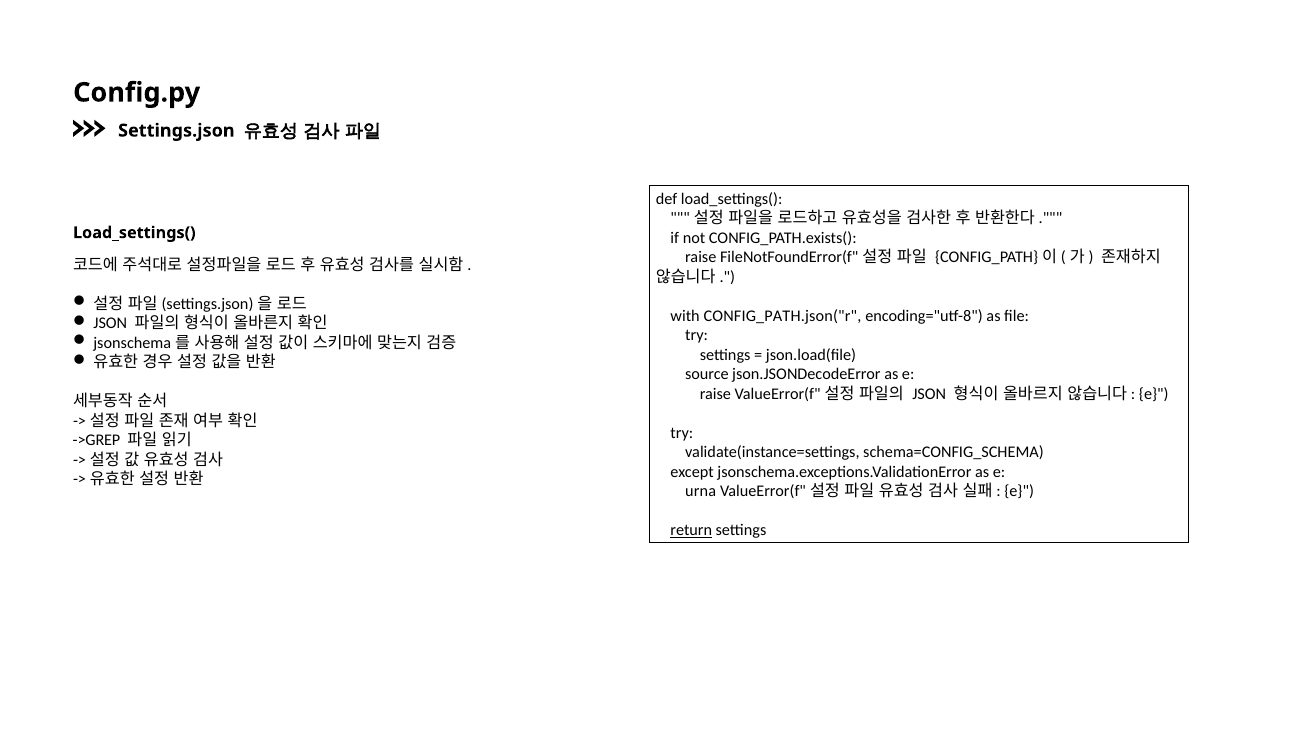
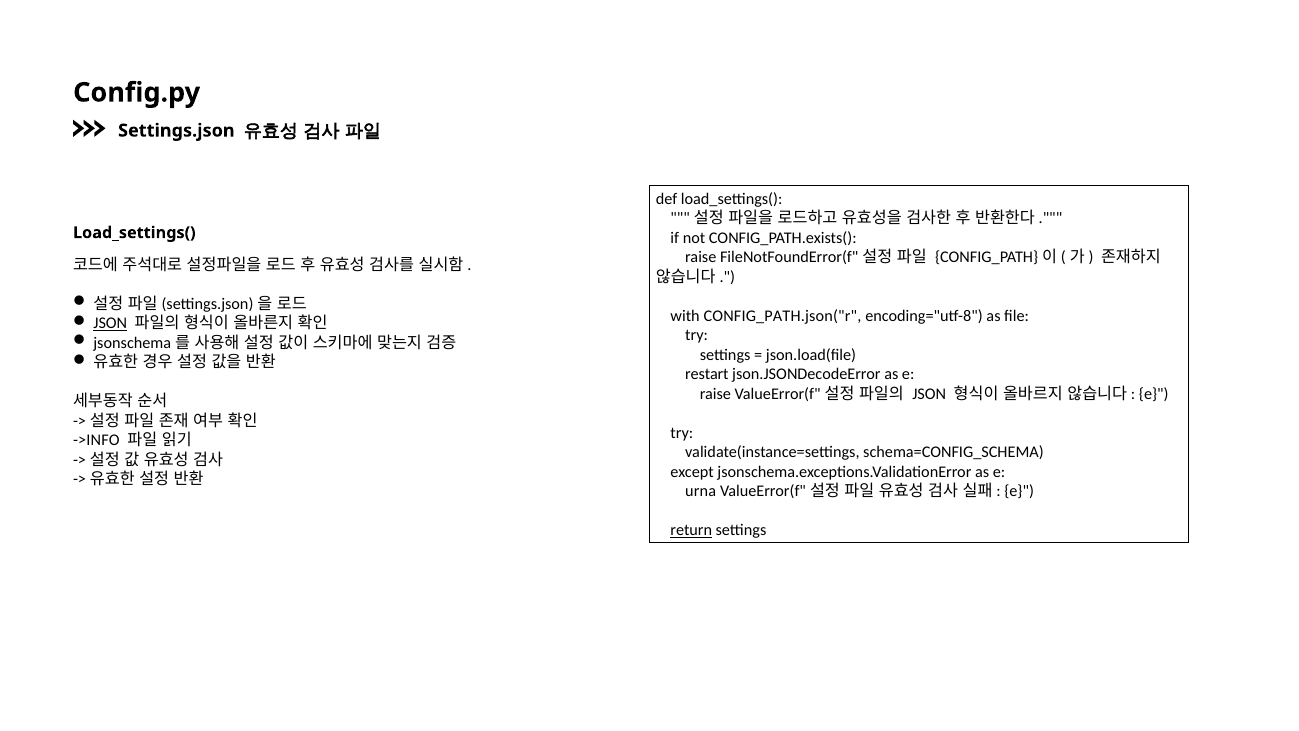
JSON at (110, 323) underline: none -> present
source: source -> restart
->GREP: ->GREP -> ->INFO
